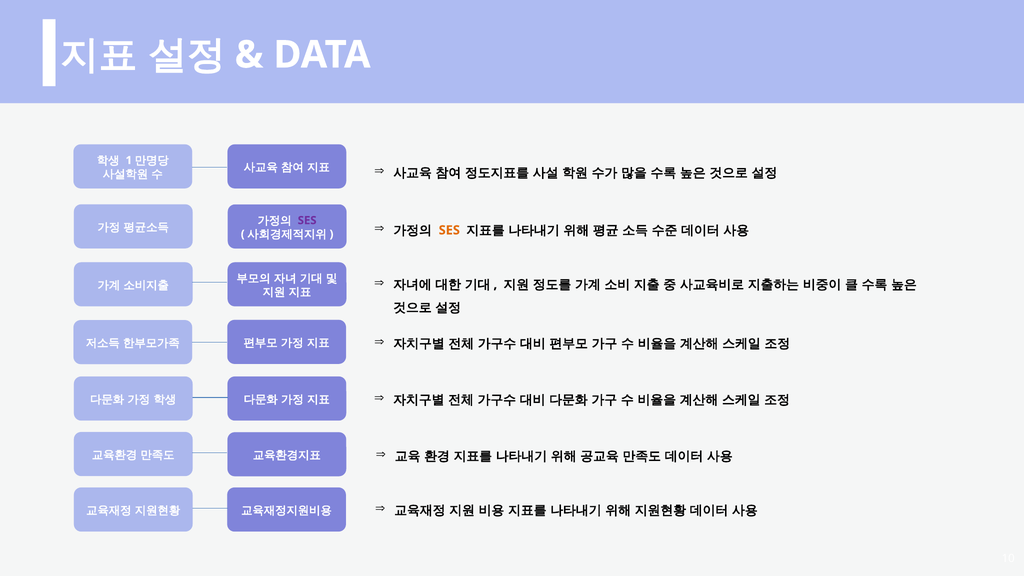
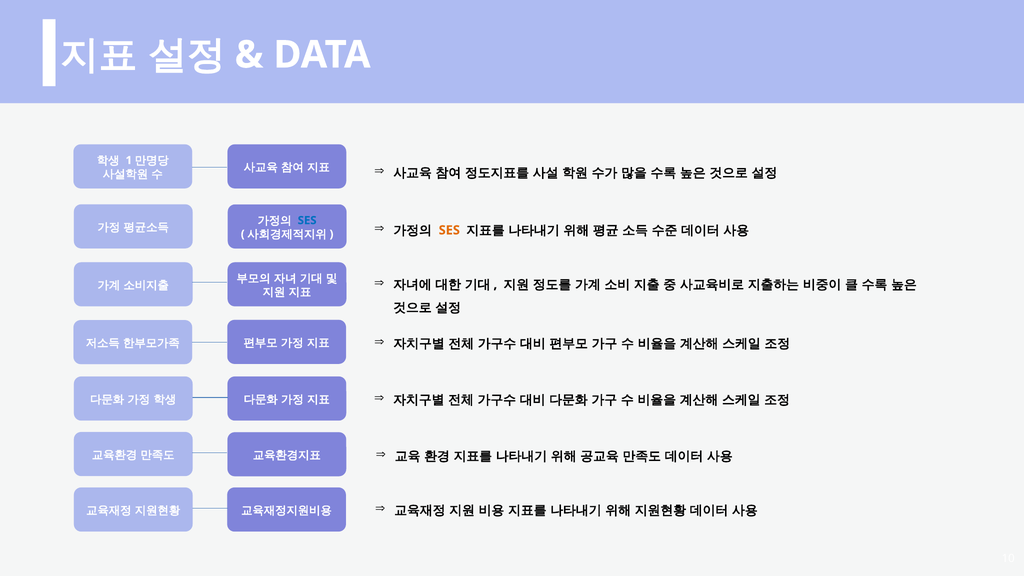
SES at (307, 220) colour: purple -> blue
